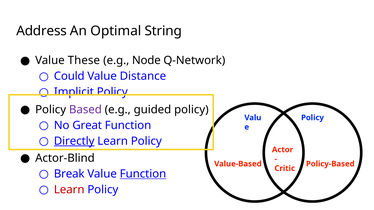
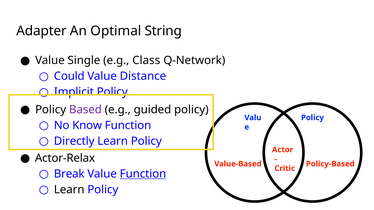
Address: Address -> Adapter
These: These -> Single
Node: Node -> Class
Great: Great -> Know
Directly underline: present -> none
Actor-Blind: Actor-Blind -> Actor-Relax
Learn at (69, 190) colour: red -> black
